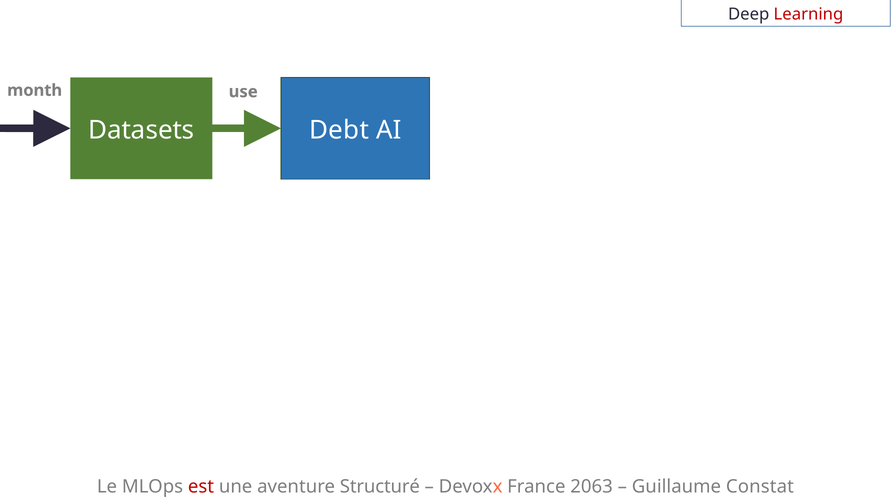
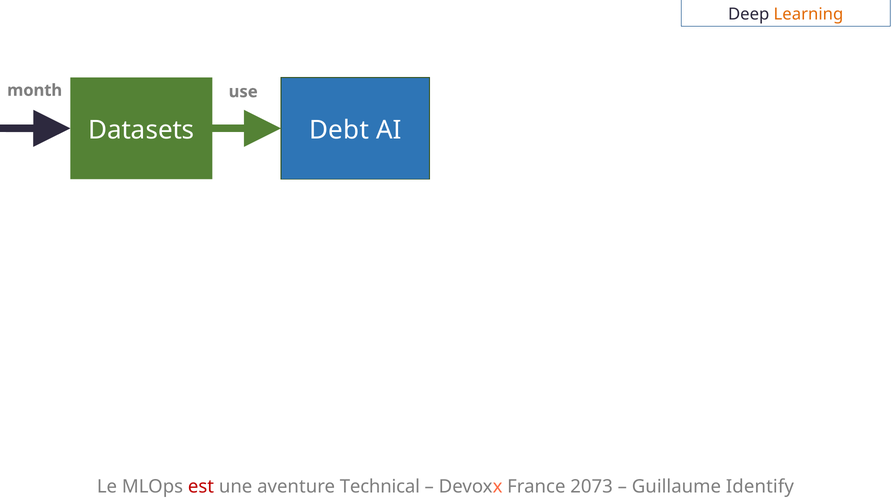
Learning colour: red -> orange
Structuré: Structuré -> Technical
2063: 2063 -> 2073
Constat: Constat -> Identify
